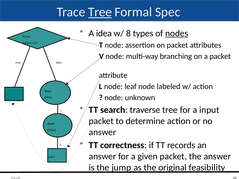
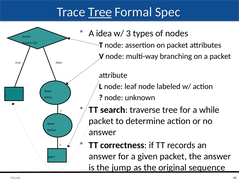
8: 8 -> 3
nodes underline: present -> none
input: input -> while
feasibility: feasibility -> sequence
